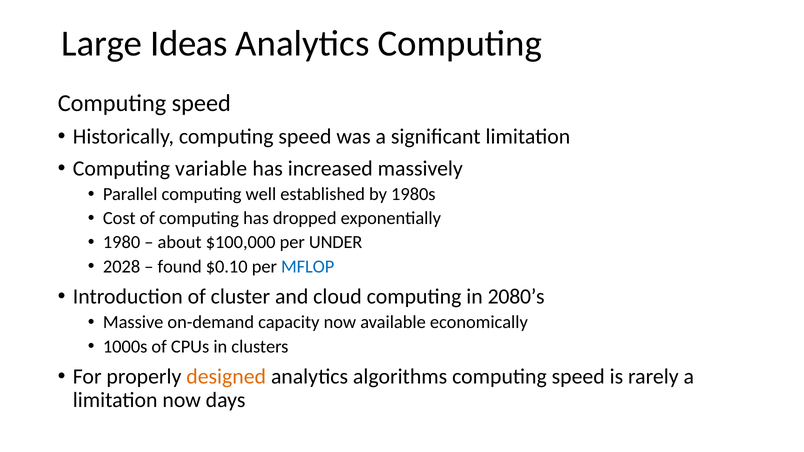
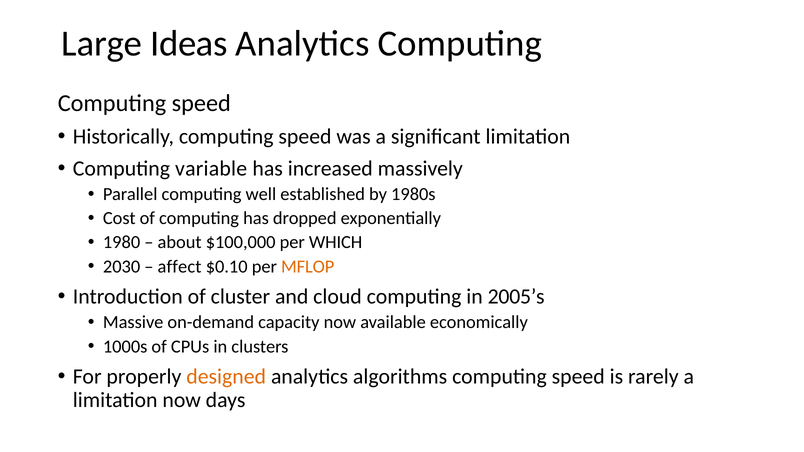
UNDER: UNDER -> WHICH
2028: 2028 -> 2030
found: found -> affect
MFLOP colour: blue -> orange
2080’s: 2080’s -> 2005’s
